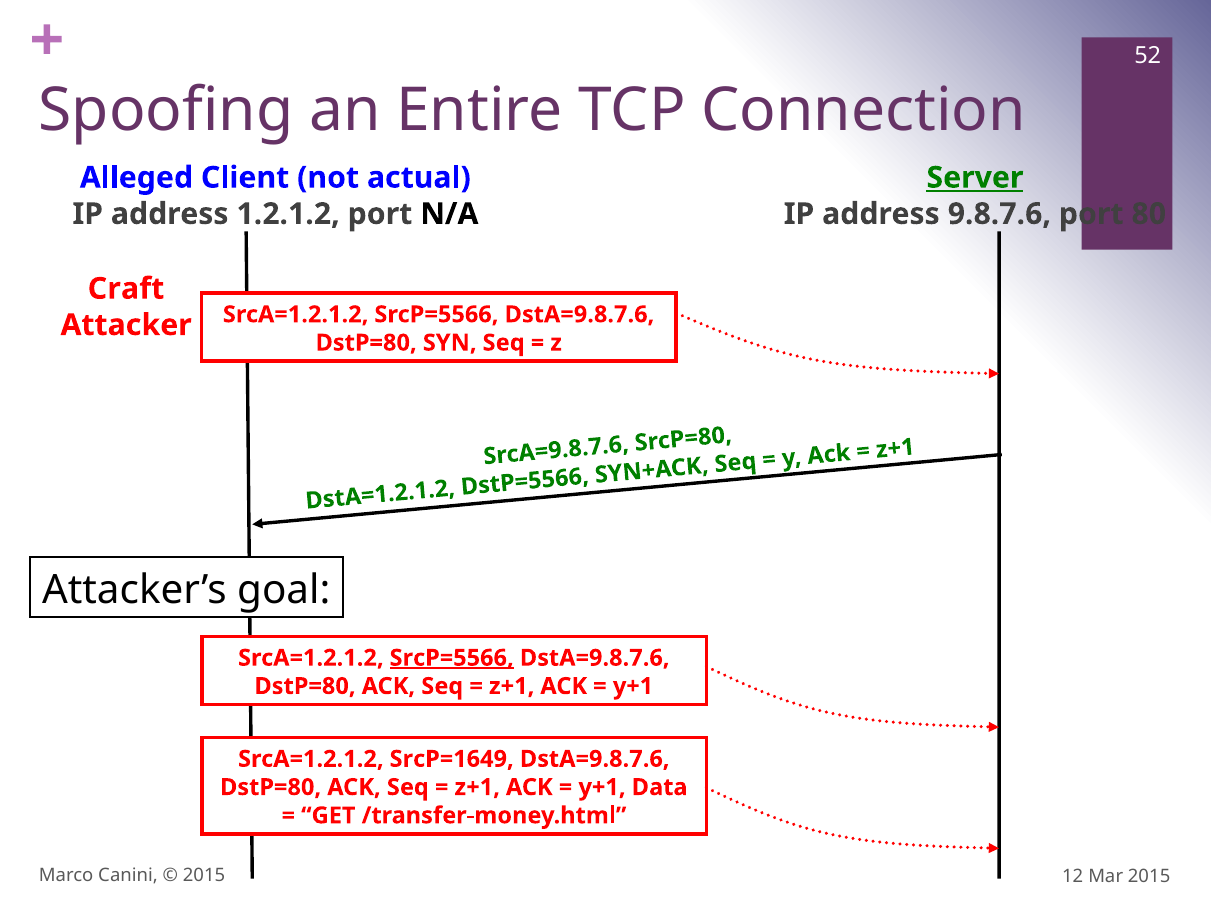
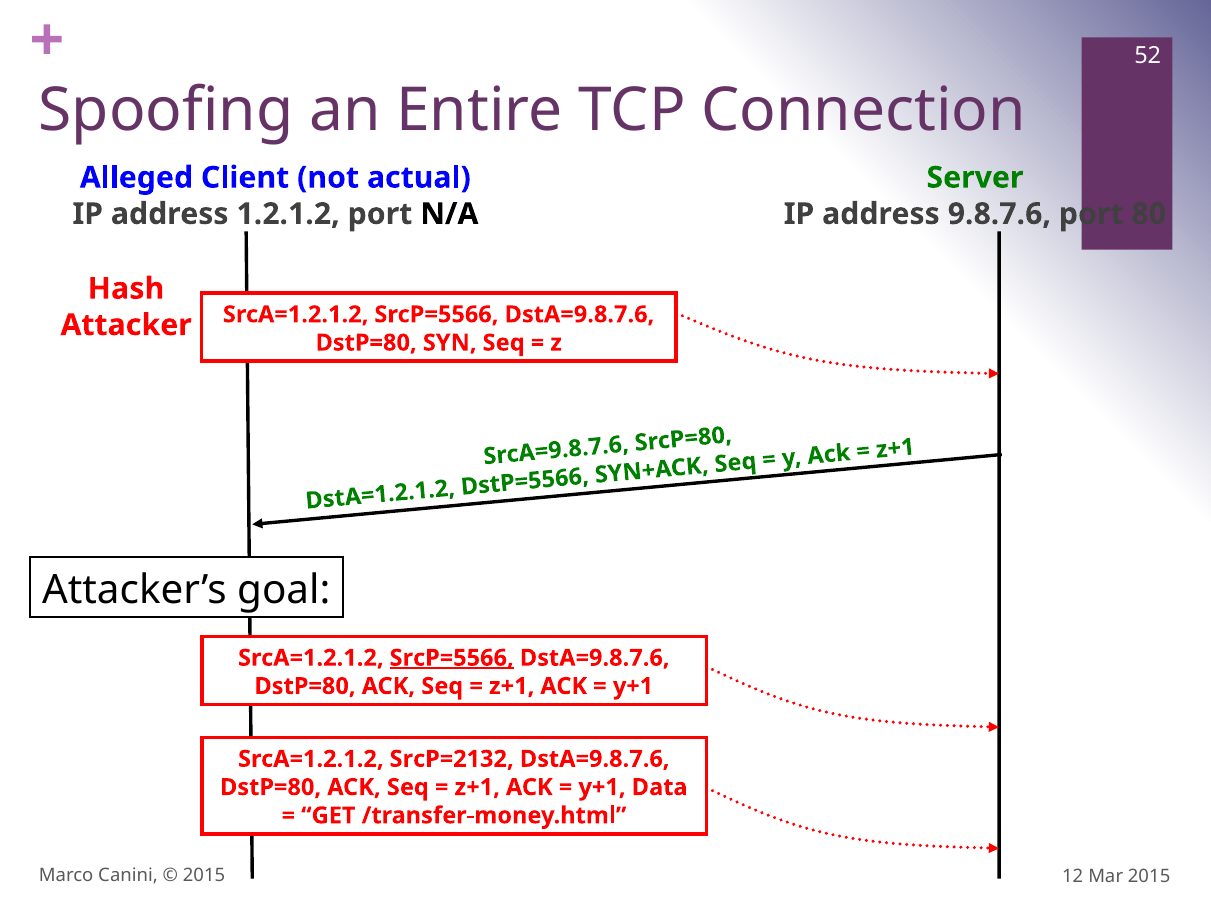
Server underline: present -> none
Craft: Craft -> Hash
SrcP=1649: SrcP=1649 -> SrcP=2132
